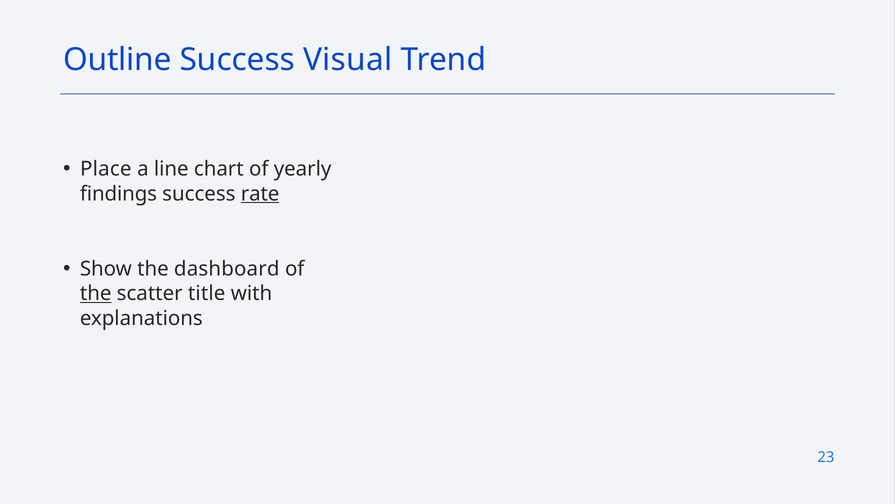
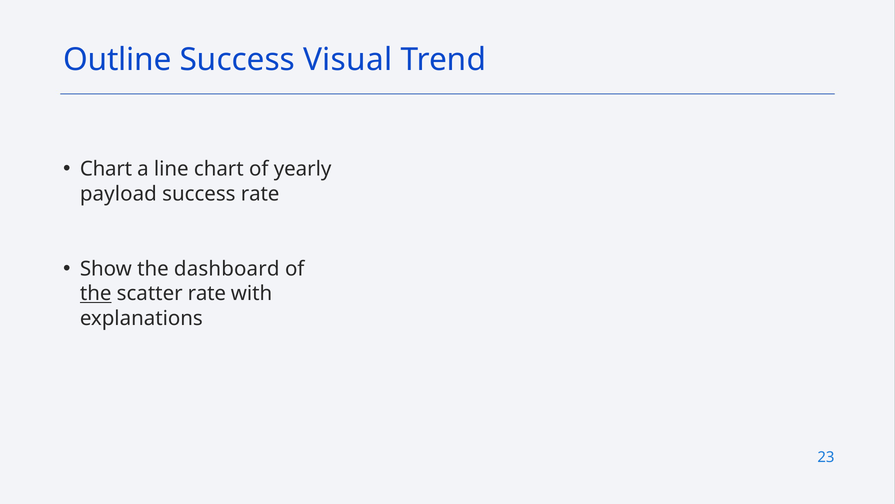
Place at (106, 169): Place -> Chart
findings: findings -> payload
rate at (260, 194) underline: present -> none
scatter title: title -> rate
